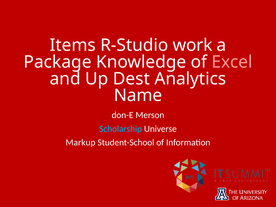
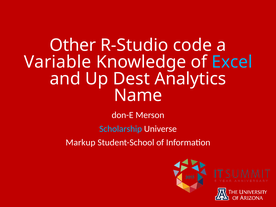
Items: Items -> Other
work: work -> code
Package: Package -> Variable
Excel colour: pink -> light blue
